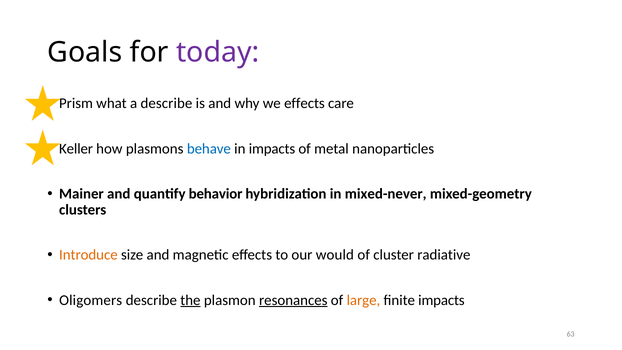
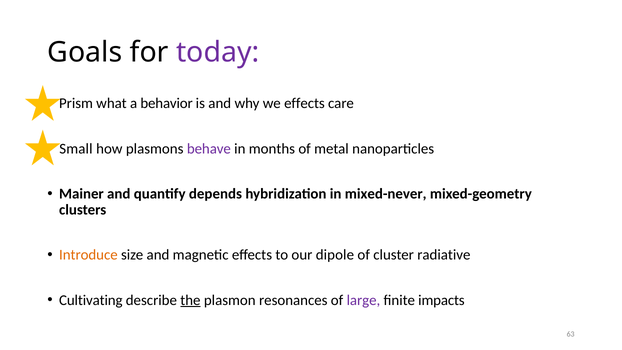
a describe: describe -> behavior
Keller: Keller -> Small
behave colour: blue -> purple
in impacts: impacts -> months
behavior: behavior -> depends
would: would -> dipole
Oligomers: Oligomers -> Cultivating
resonances underline: present -> none
large colour: orange -> purple
